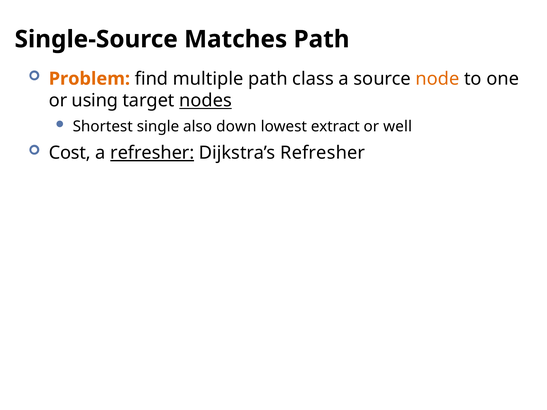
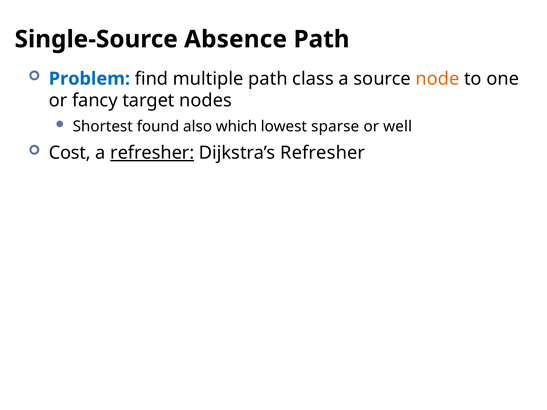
Matches: Matches -> Absence
Problem colour: orange -> blue
using: using -> fancy
nodes underline: present -> none
single: single -> found
down: down -> which
extract: extract -> sparse
